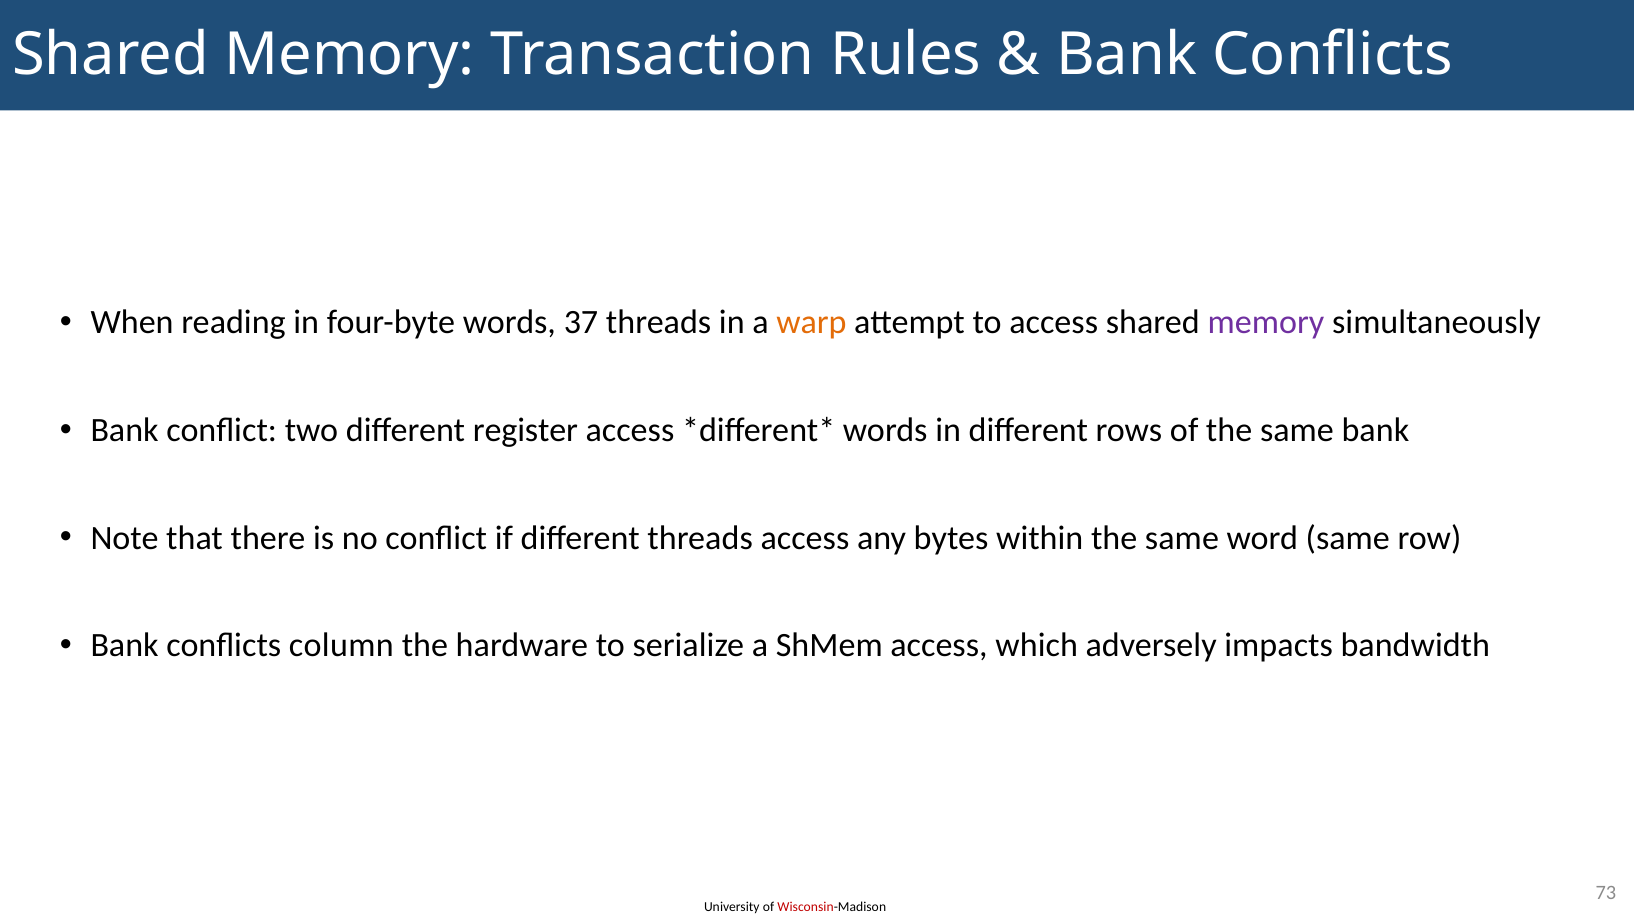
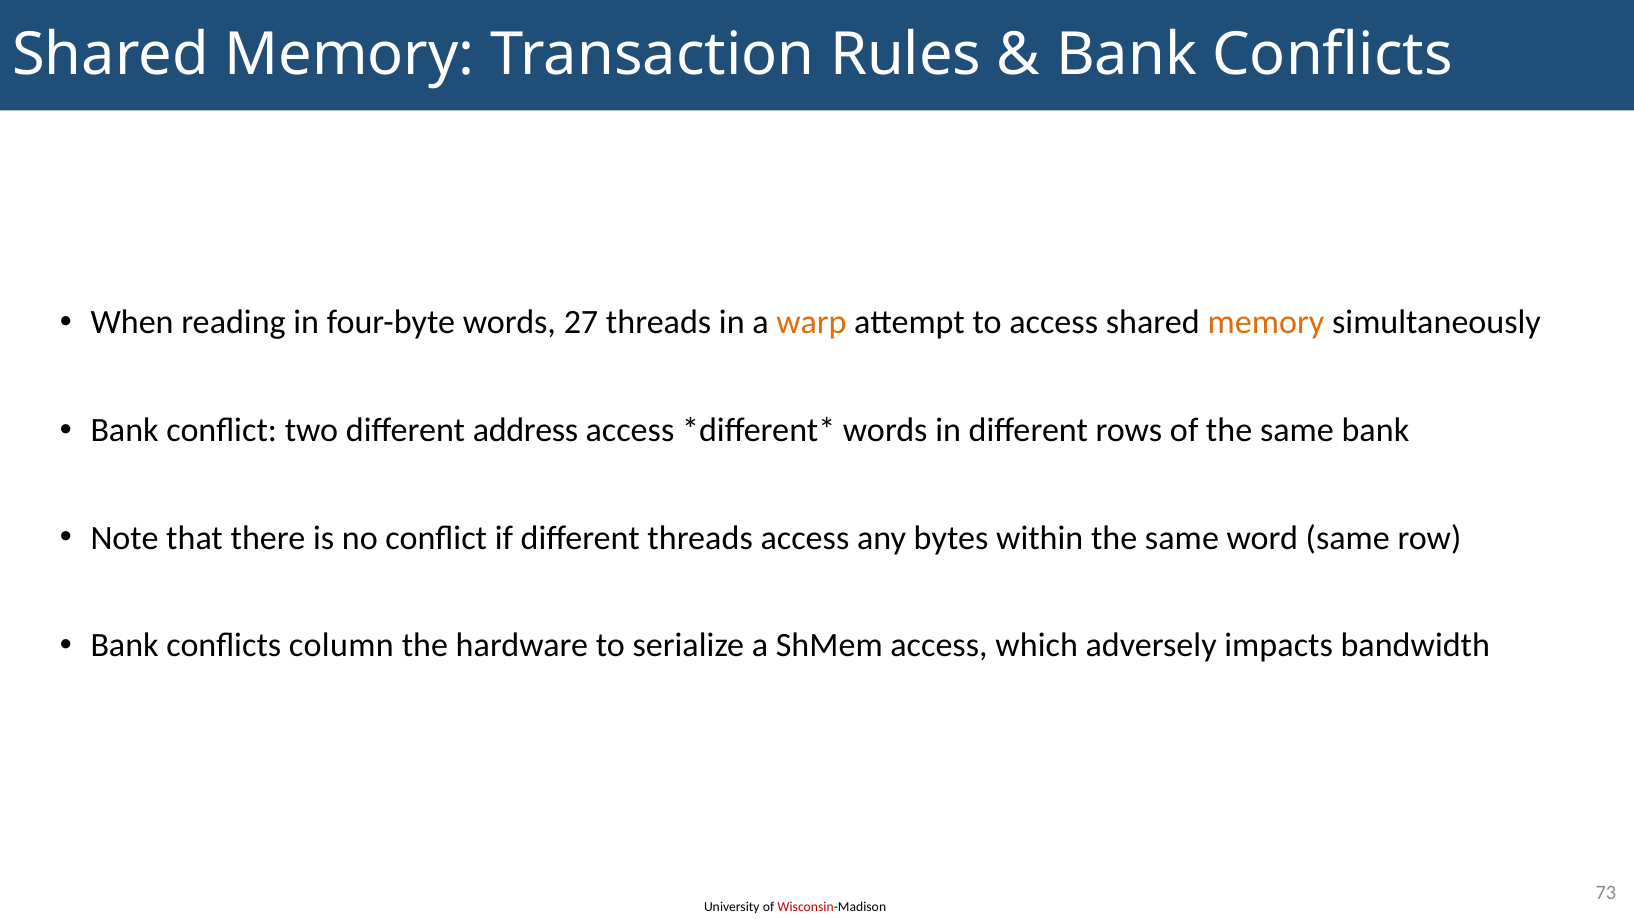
37: 37 -> 27
memory at (1266, 323) colour: purple -> orange
register: register -> address
